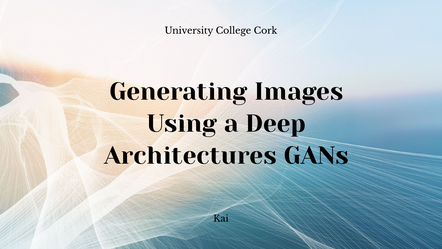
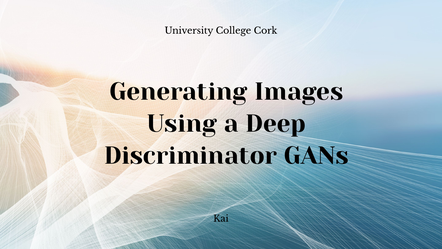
Architectures: Architectures -> Discriminator
